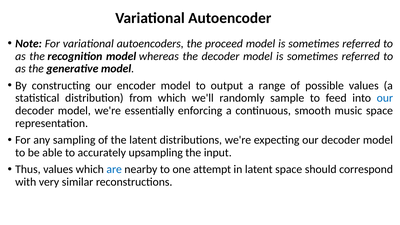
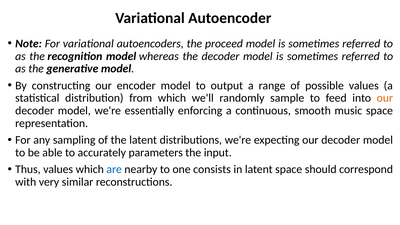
our at (385, 98) colour: blue -> orange
upsampling: upsampling -> parameters
attempt: attempt -> consists
